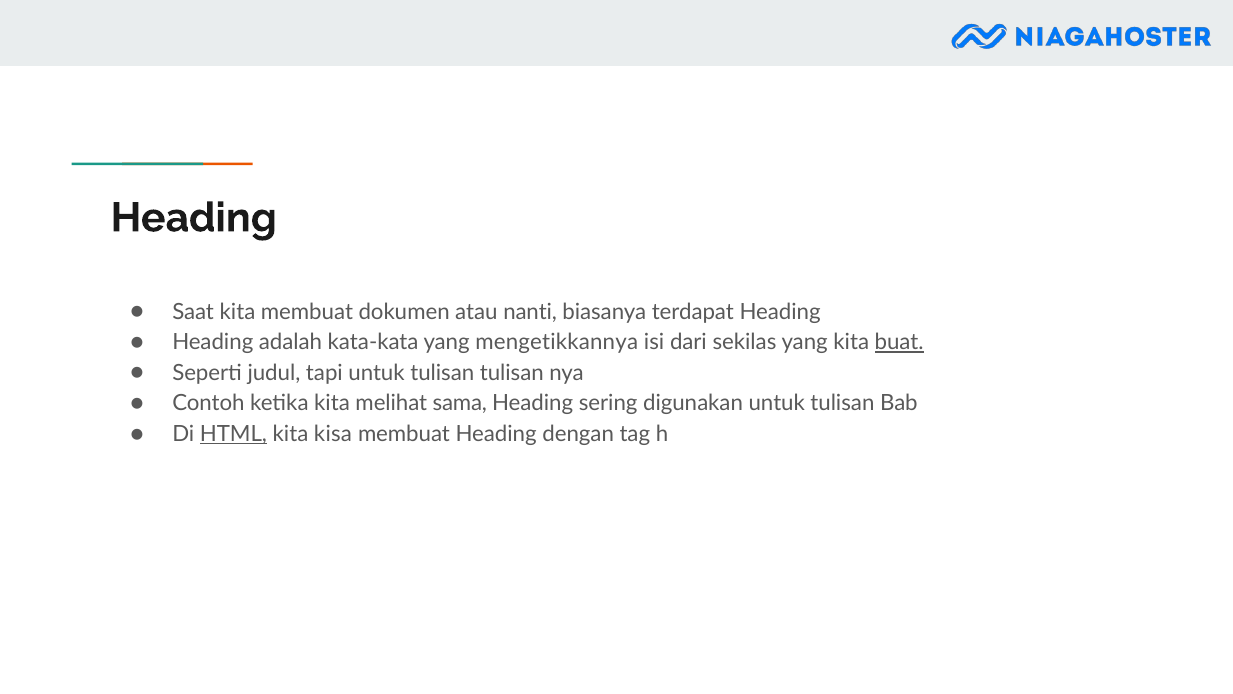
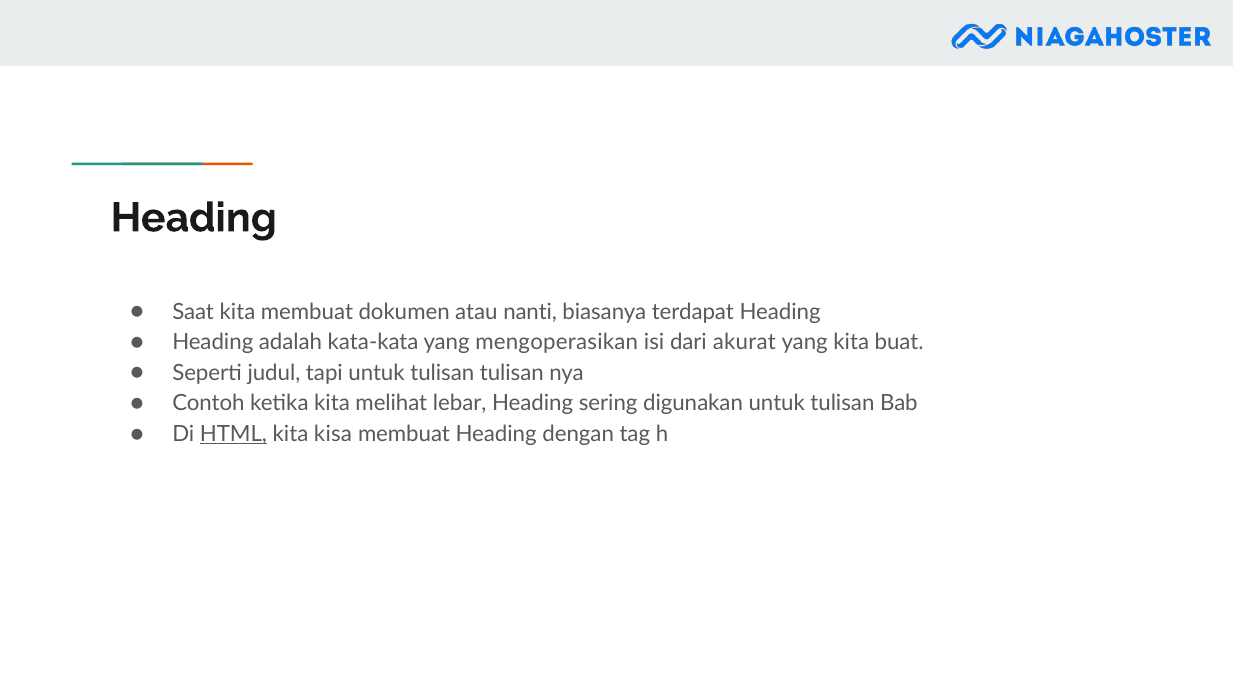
mengetikkannya: mengetikkannya -> mengoperasikan
sekilas: sekilas -> akurat
buat underline: present -> none
sama: sama -> lebar
